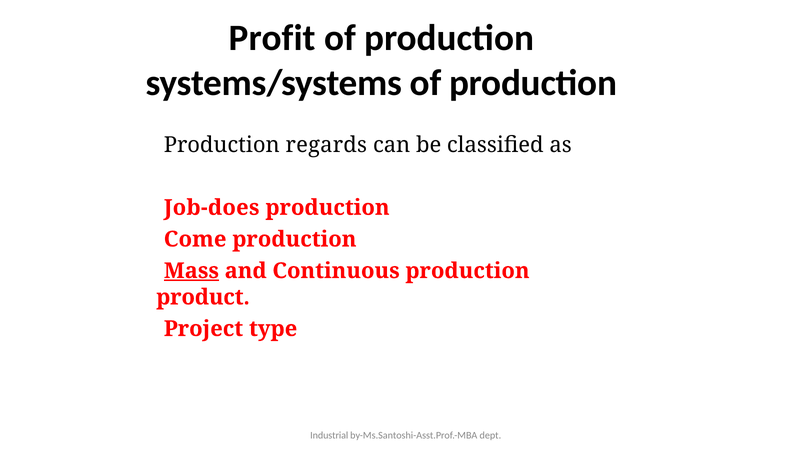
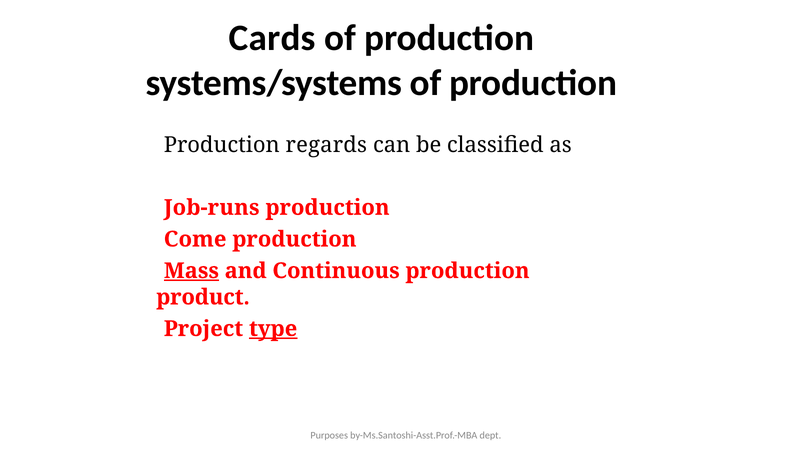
Profit: Profit -> Cards
Job-does: Job-does -> Job-runs
type underline: none -> present
Industrial: Industrial -> Purposes
